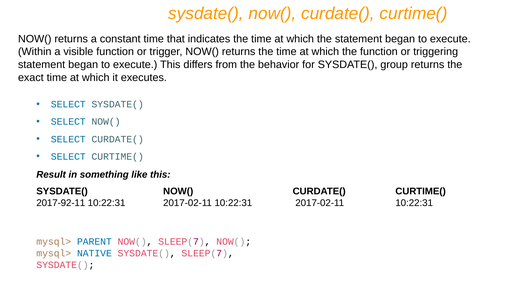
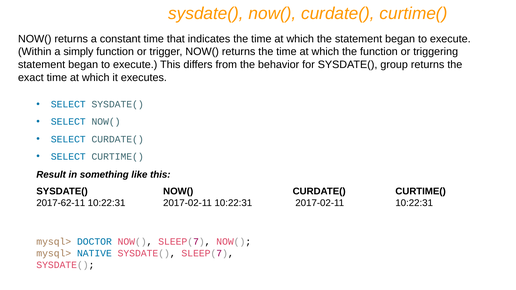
visible: visible -> simply
2017-92-11: 2017-92-11 -> 2017-62-11
PARENT: PARENT -> DOCTOR
